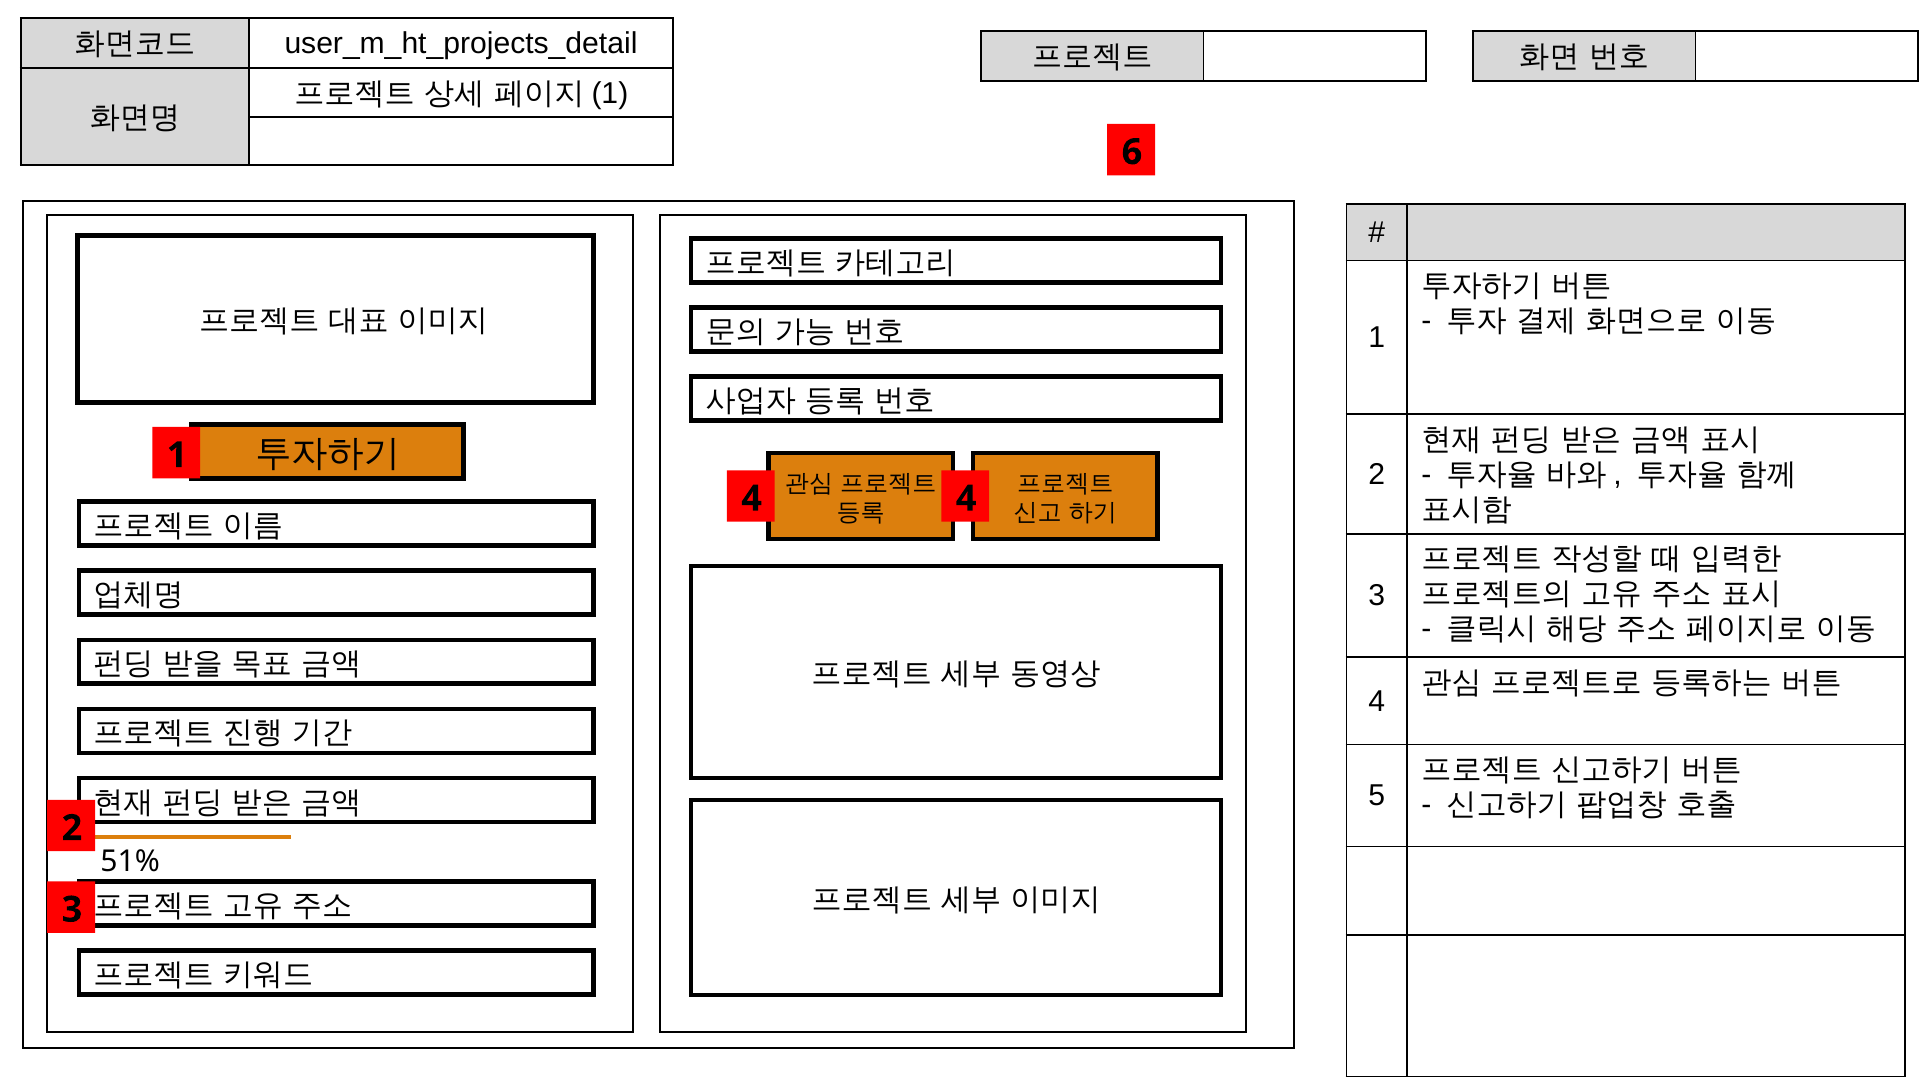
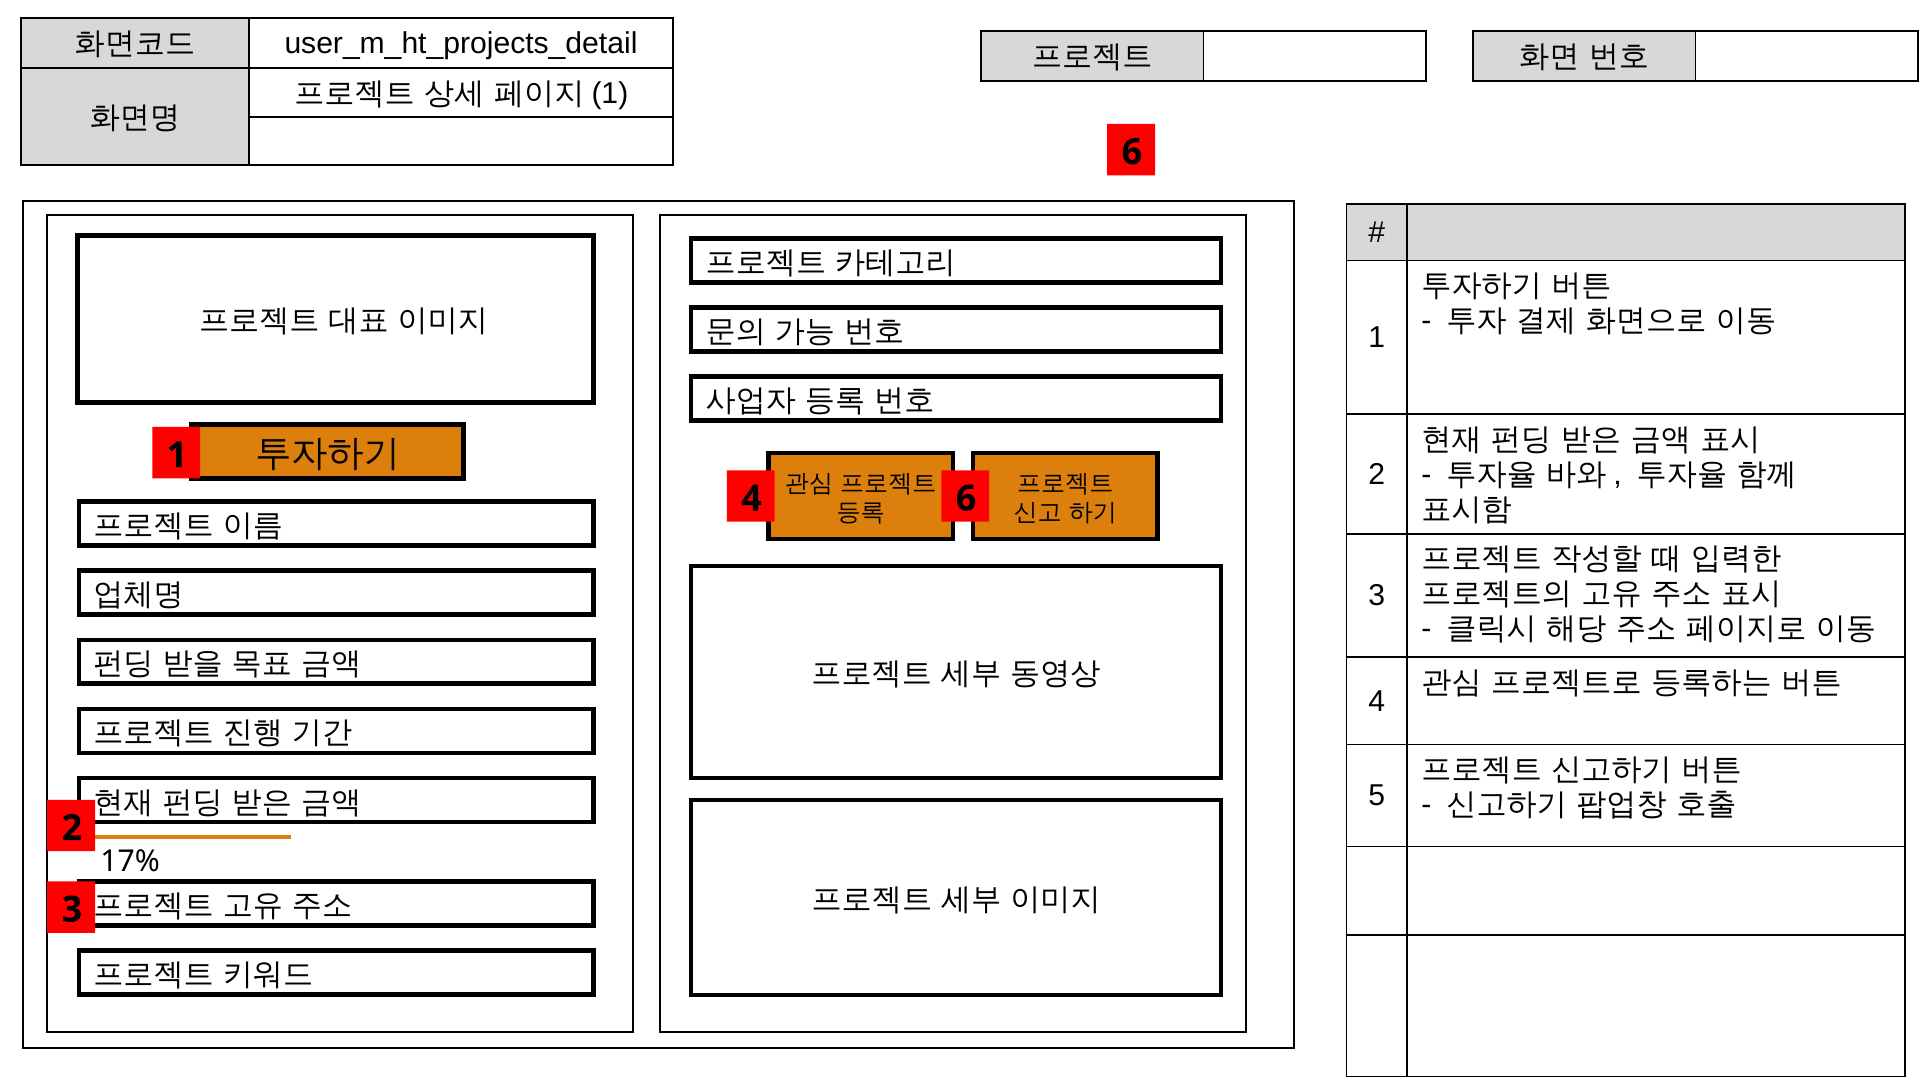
4 4: 4 -> 6
51%: 51% -> 17%
